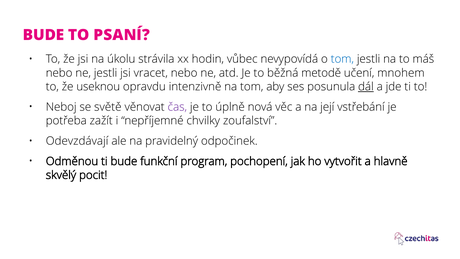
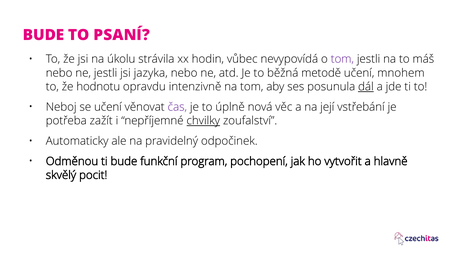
tom at (342, 59) colour: blue -> purple
vracet: vracet -> jazyka
useknou: useknou -> hodnotu
se světě: světě -> učení
chvilky underline: none -> present
Odevzdávají: Odevzdávají -> Automaticky
